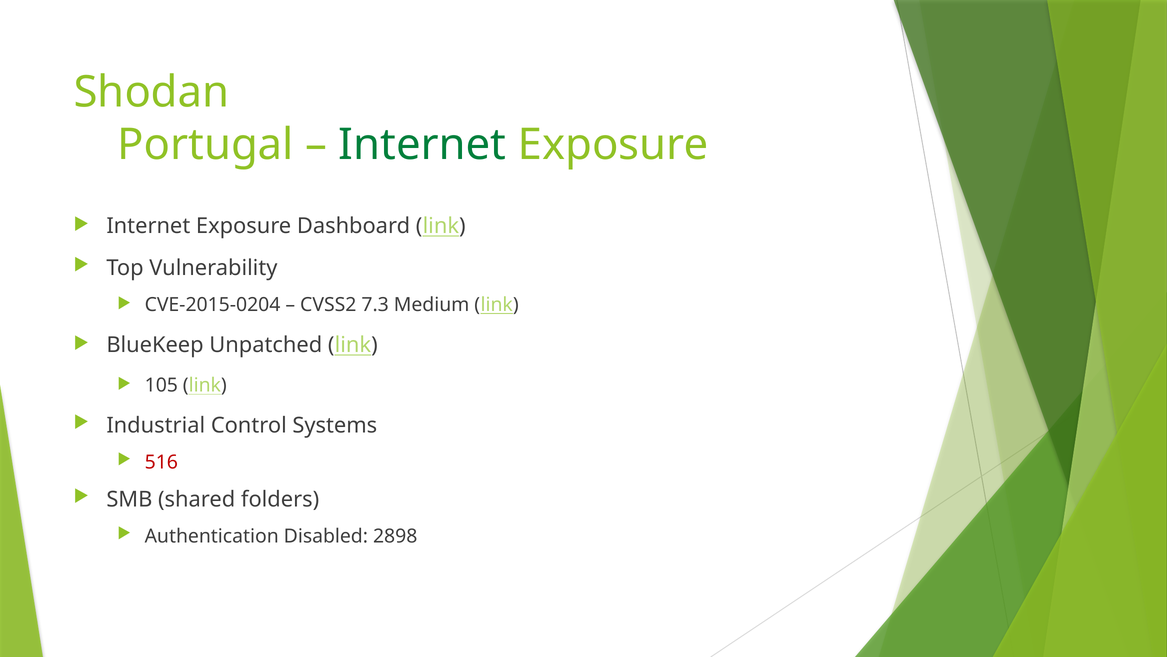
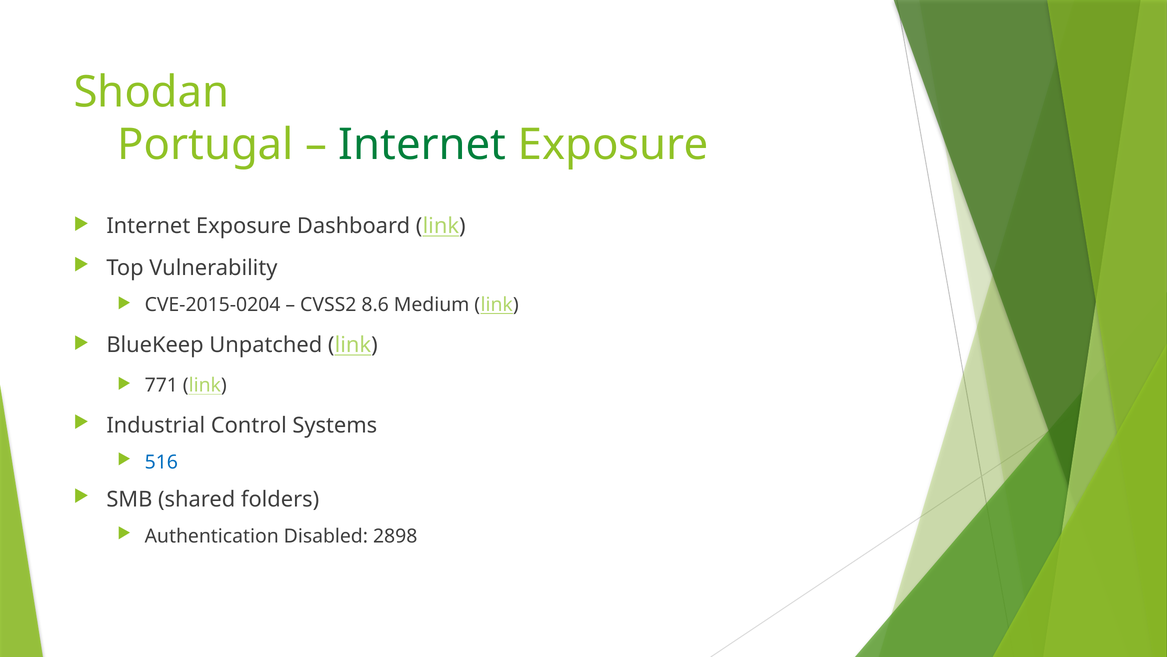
7.3: 7.3 -> 8.6
105: 105 -> 771
516 colour: red -> blue
